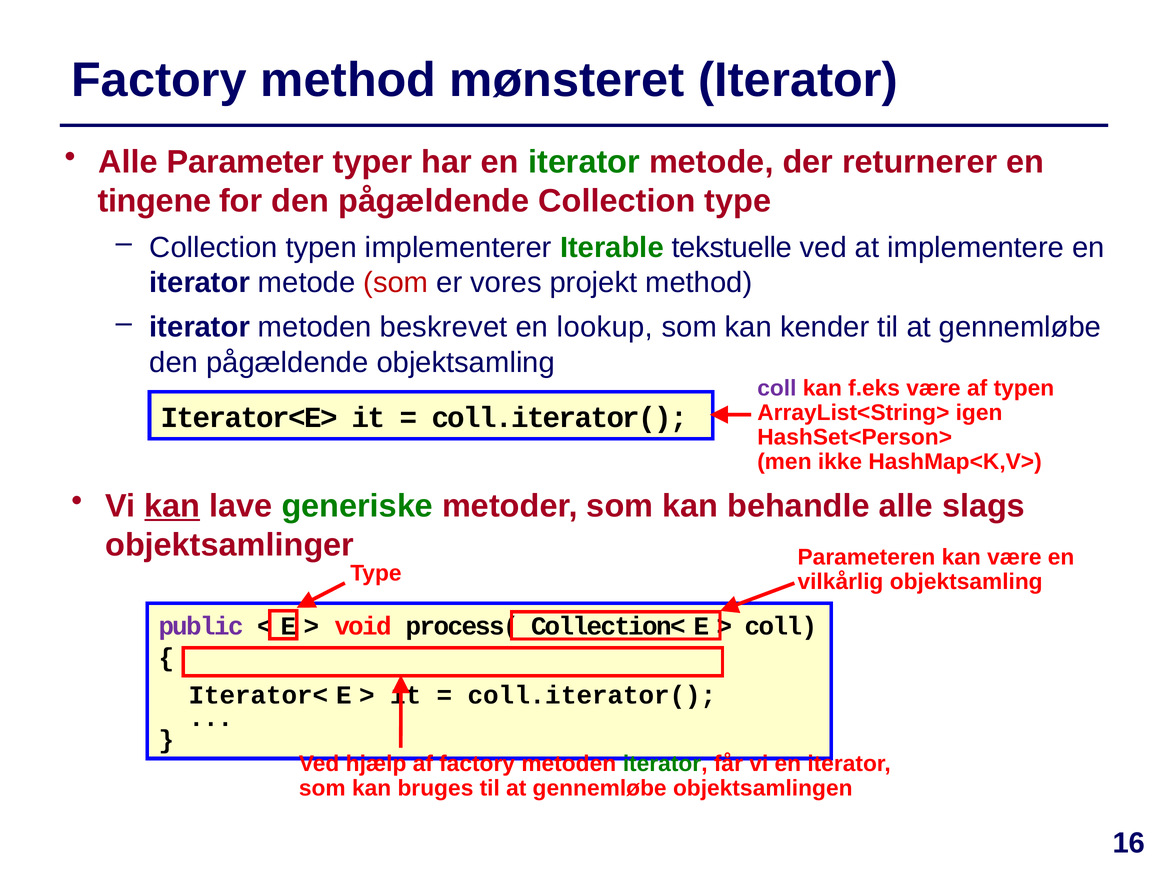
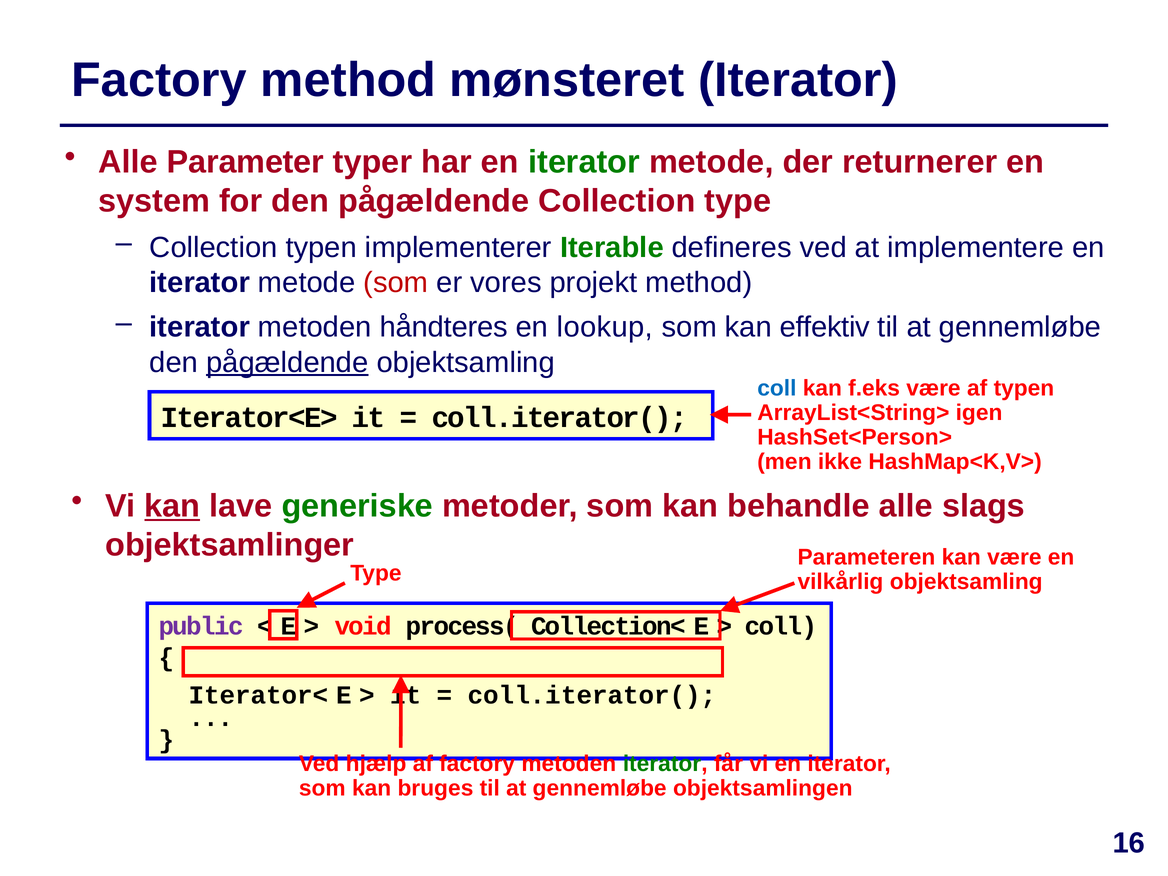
tingene: tingene -> system
tekstuelle: tekstuelle -> defineres
beskrevet: beskrevet -> håndteres
kender: kender -> effektiv
pågældende at (287, 362) underline: none -> present
coll at (777, 388) colour: purple -> blue
